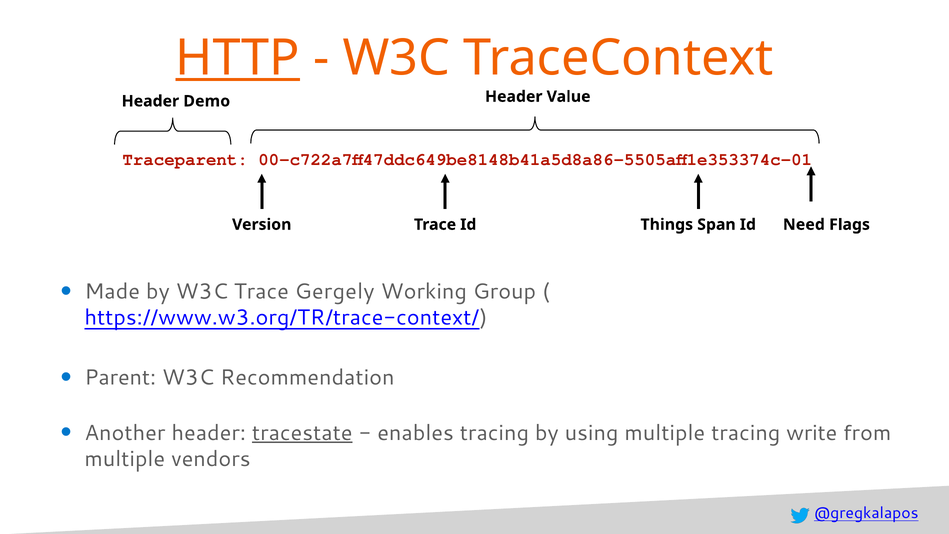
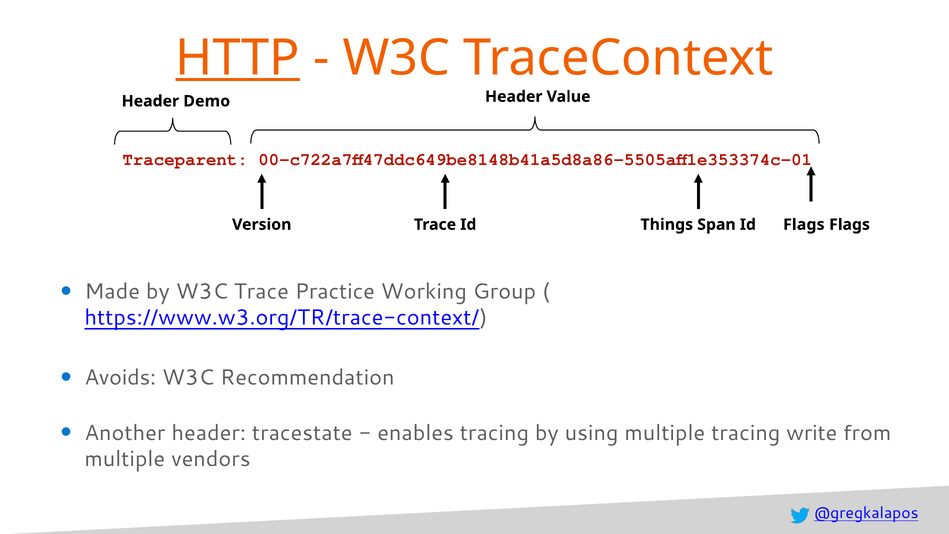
Id Need: Need -> Flags
Gergely: Gergely -> Practice
Parent: Parent -> Avoids
tracestate underline: present -> none
